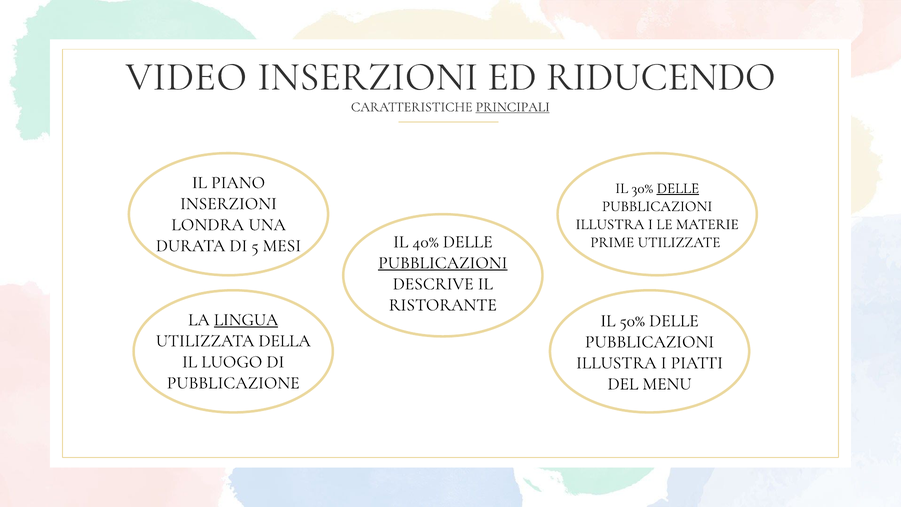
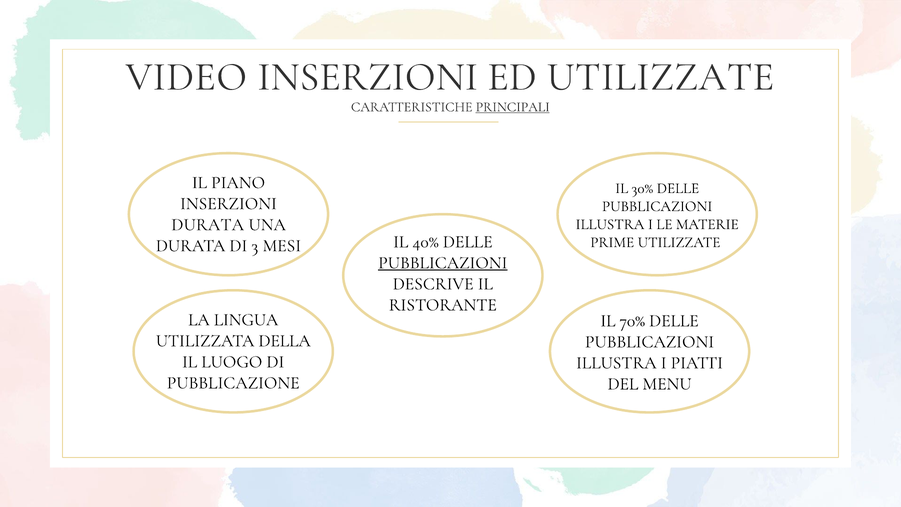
ED RIDUCENDO: RIDUCENDO -> UTILIZZATE
DELLE at (678, 188) underline: present -> none
LONDRA at (208, 224): LONDRA -> DURATA
5: 5 -> 3
LINGUA underline: present -> none
50%: 50% -> 70%
